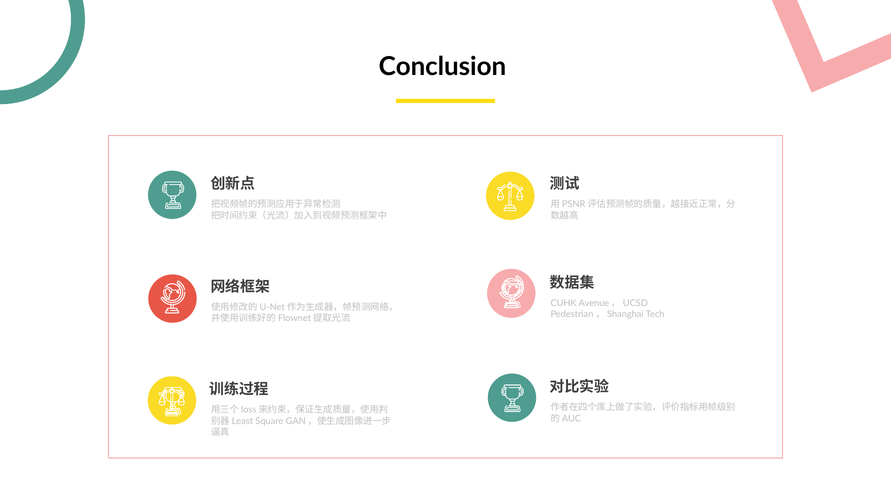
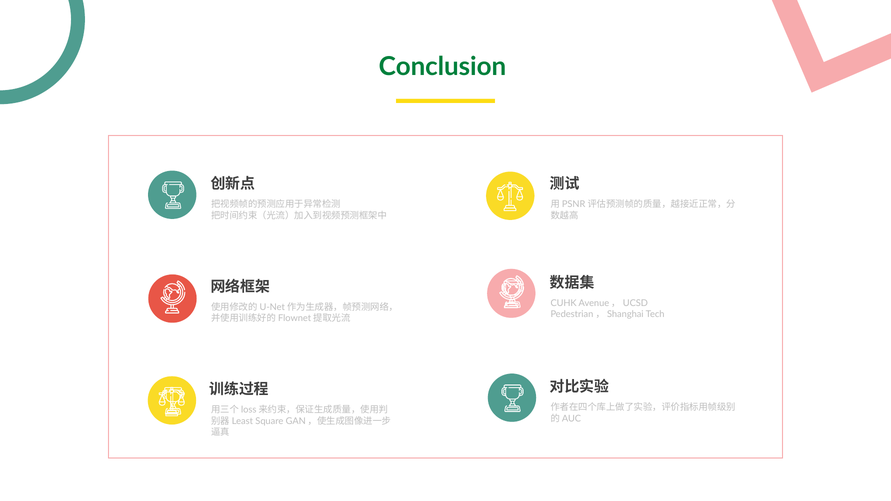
Conclusion colour: black -> green
